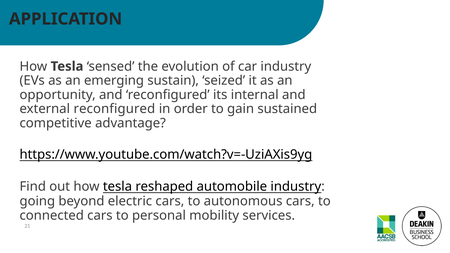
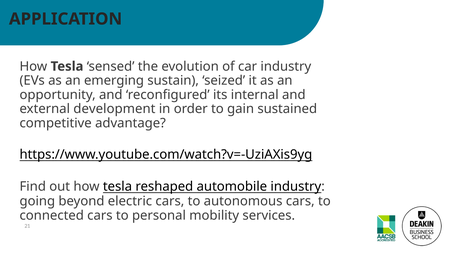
external reconfigured: reconfigured -> development
